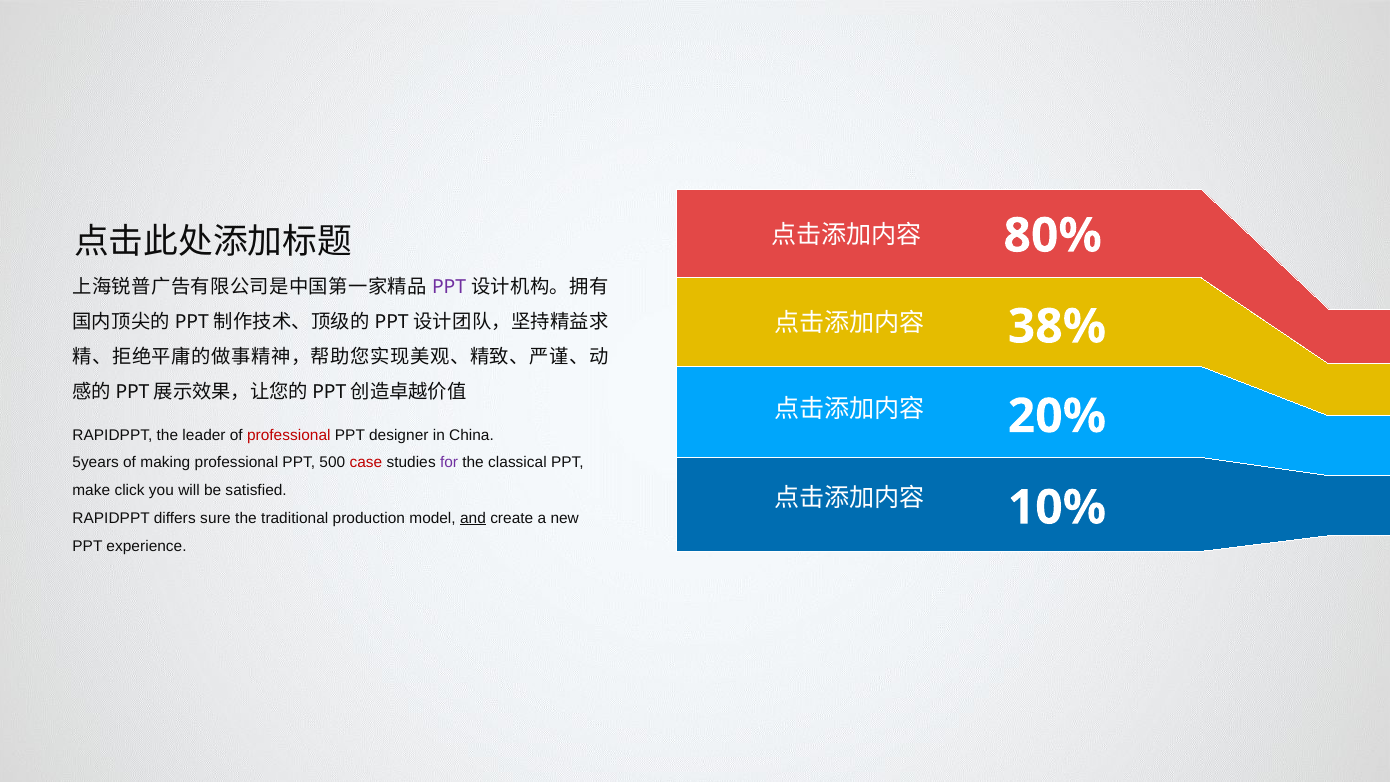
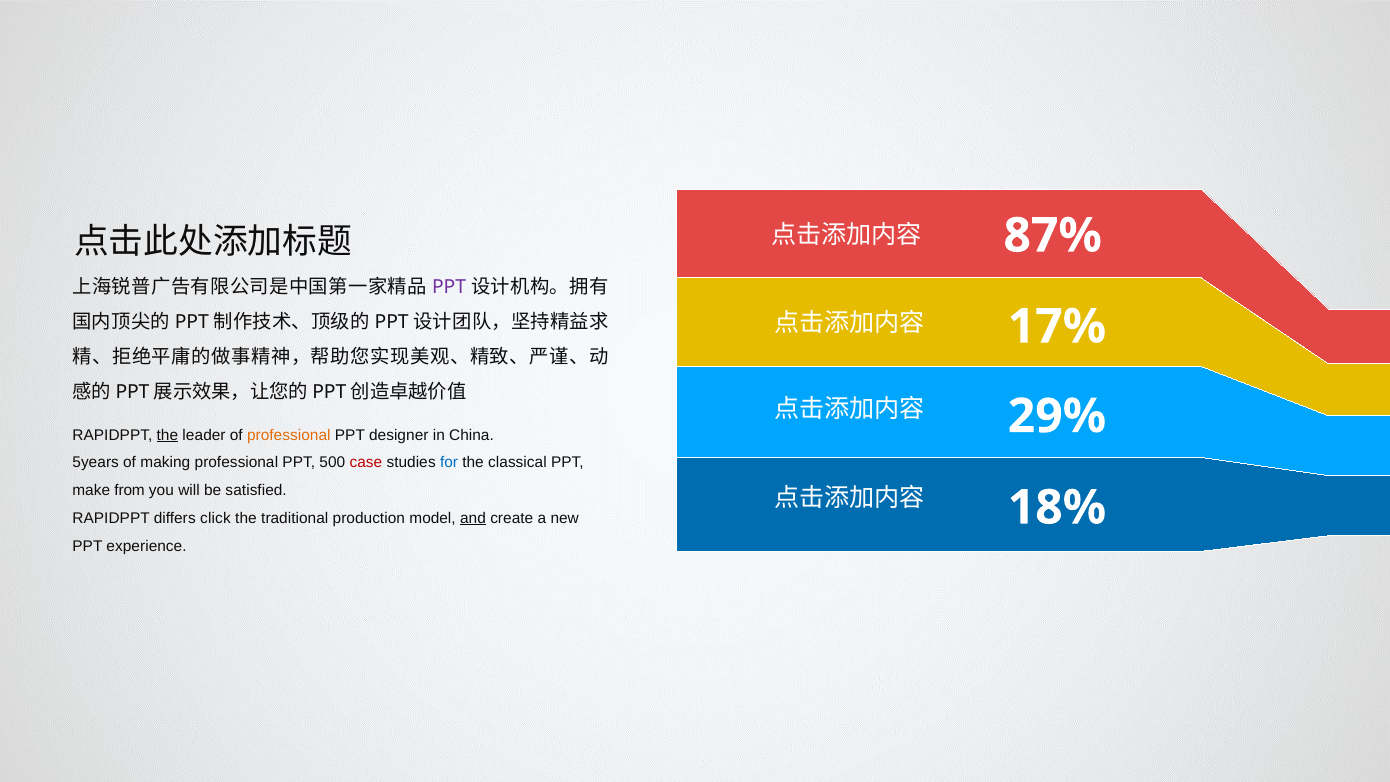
80%: 80% -> 87%
38%: 38% -> 17%
20%: 20% -> 29%
the at (167, 435) underline: none -> present
professional at (289, 435) colour: red -> orange
for colour: purple -> blue
click: click -> from
10%: 10% -> 18%
sure: sure -> click
